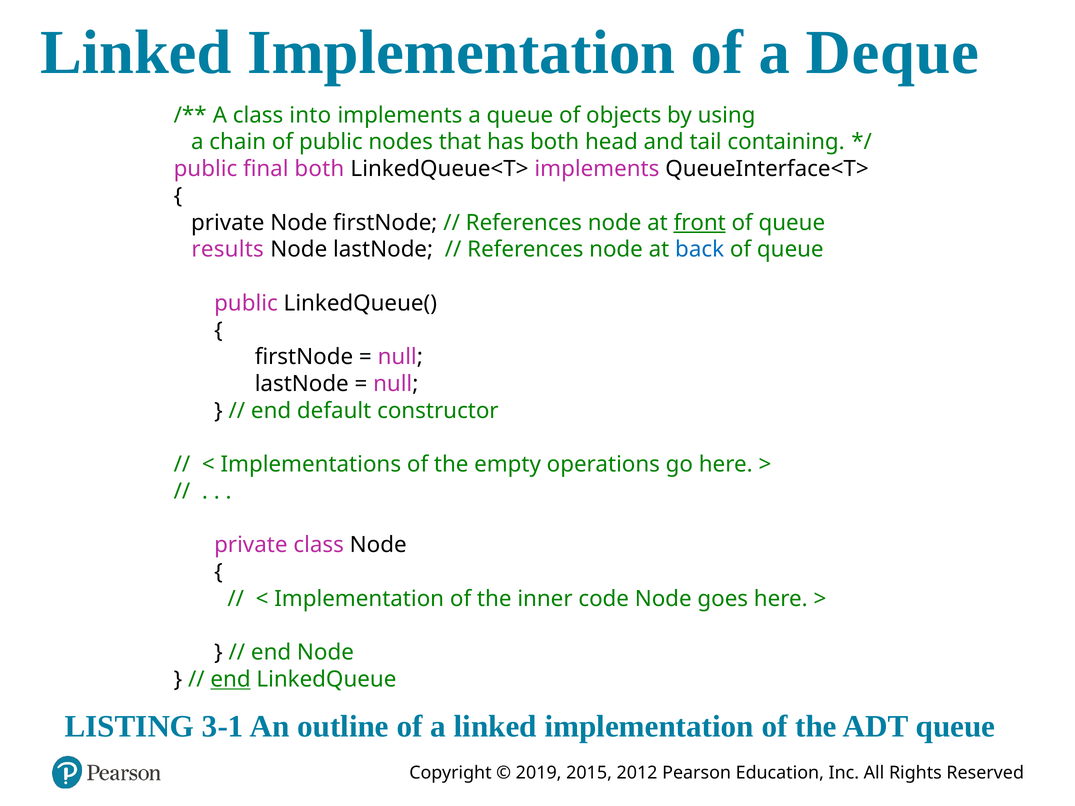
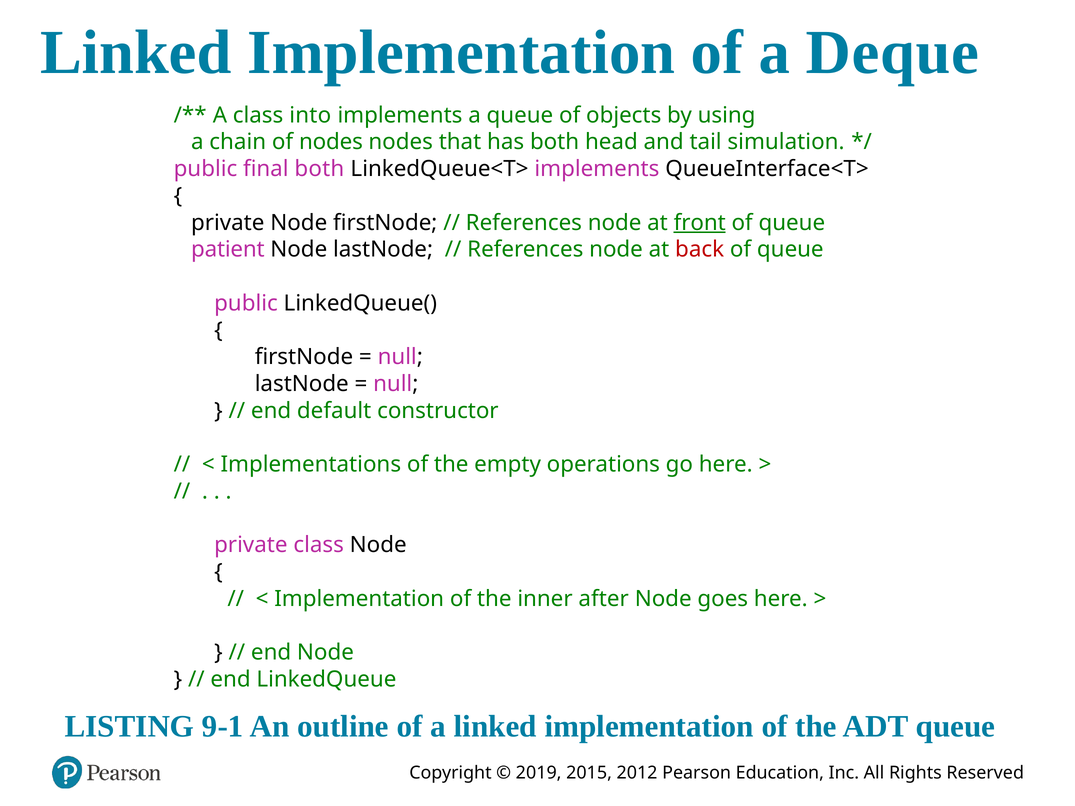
of public: public -> nodes
containing: containing -> simulation
results: results -> patient
back colour: blue -> red
code: code -> after
end at (231, 680) underline: present -> none
3-1: 3-1 -> 9-1
